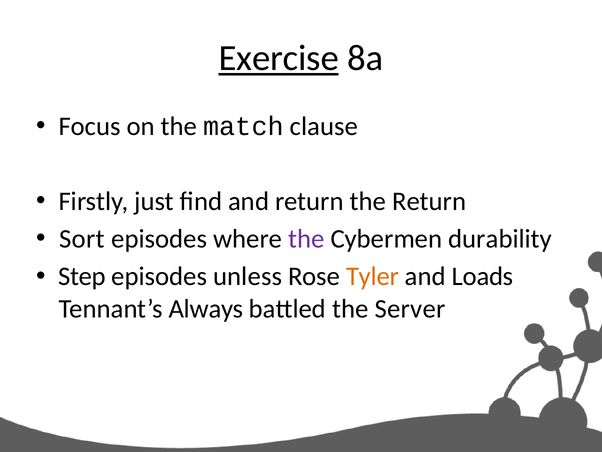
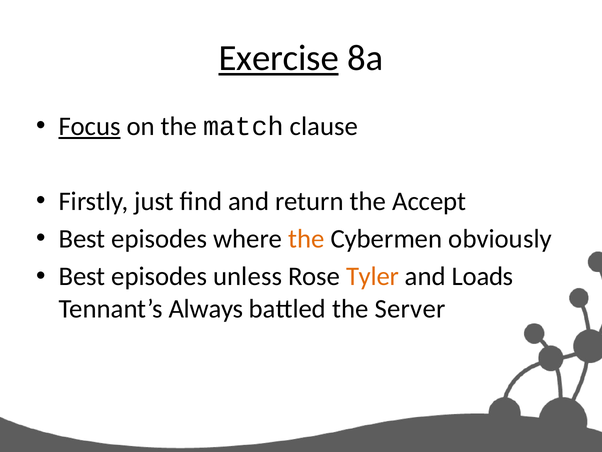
Focus underline: none -> present
the Return: Return -> Accept
Sort at (82, 239): Sort -> Best
the at (306, 239) colour: purple -> orange
durability: durability -> obviously
Step at (82, 276): Step -> Best
